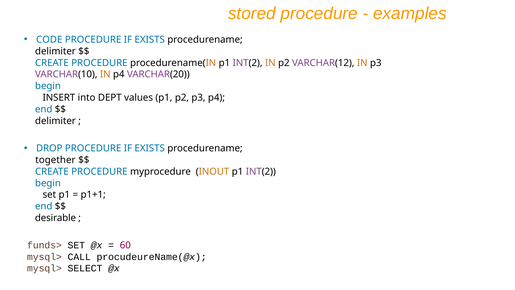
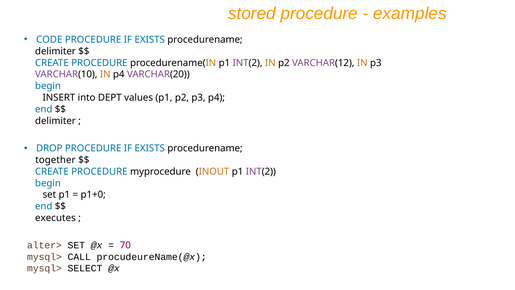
p1+1: p1+1 -> p1+0
desirable: desirable -> executes
funds>: funds> -> alter>
60: 60 -> 70
